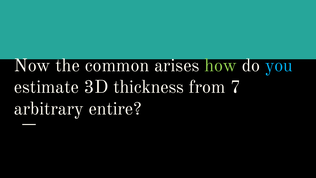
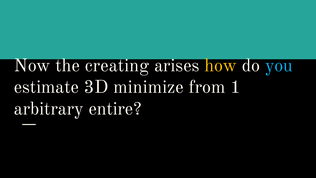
common: common -> creating
how colour: light green -> yellow
thickness: thickness -> minimize
7: 7 -> 1
